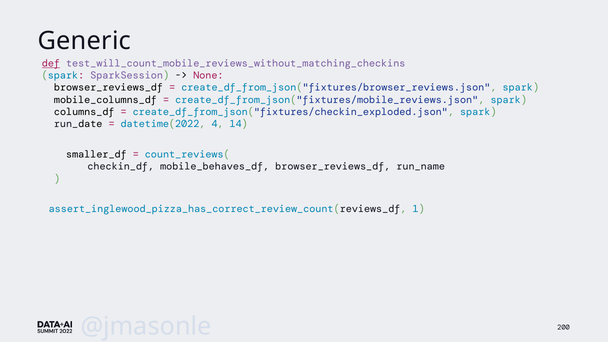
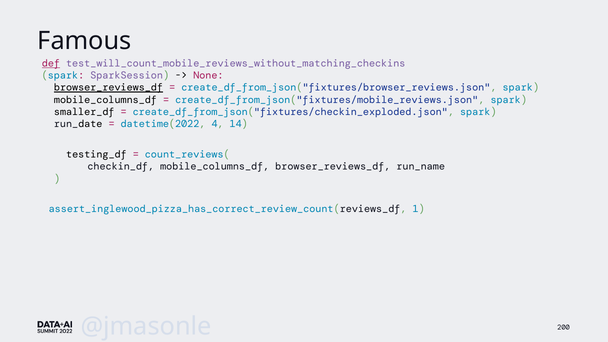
Generic: Generic -> Famous
browser_reviews_df at (108, 88) underline: none -> present
columns_df: columns_df -> smaller_df
smaller_df: smaller_df -> testing_df
checkin_df mobile_behaves_df: mobile_behaves_df -> mobile_columns_df
